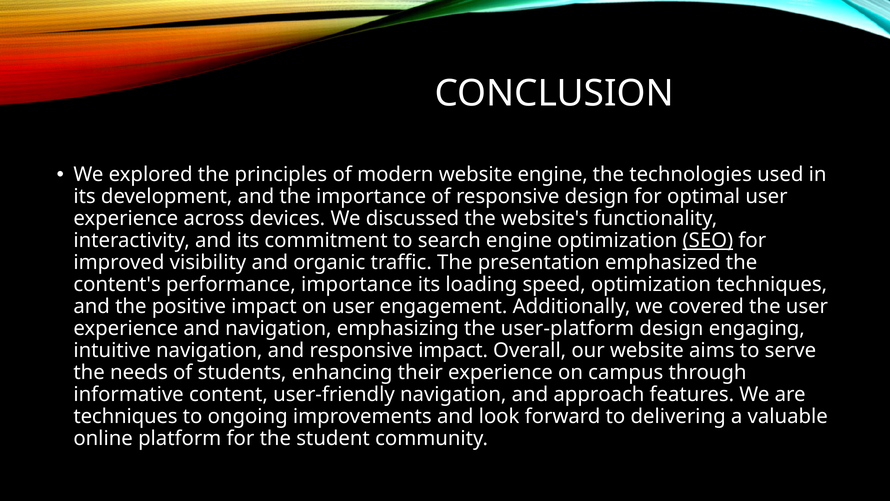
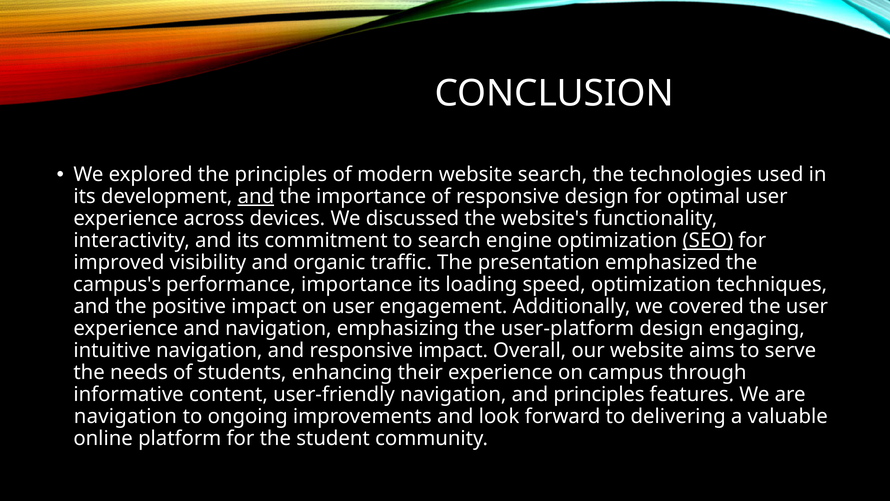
website engine: engine -> search
and at (256, 196) underline: none -> present
content's: content's -> campus's
and approach: approach -> principles
techniques at (126, 416): techniques -> navigation
